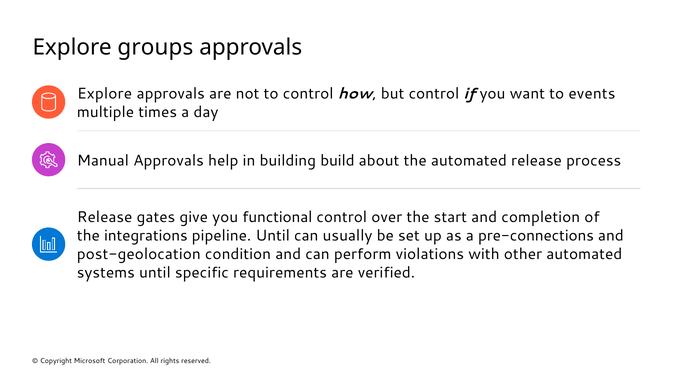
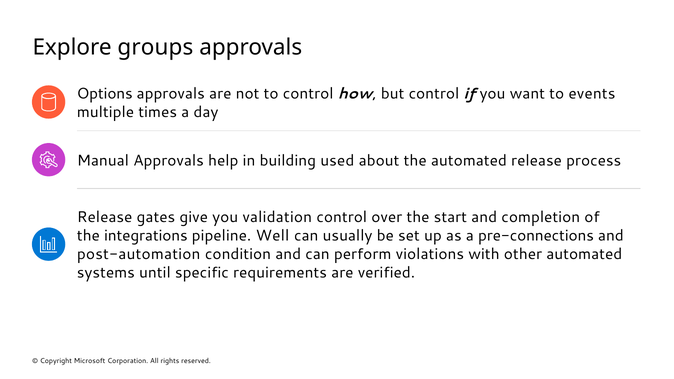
Explore at (105, 94): Explore -> Options
build: build -> used
functional: functional -> validation
pipeline Until: Until -> Well
post-geolocation: post-geolocation -> post-automation
